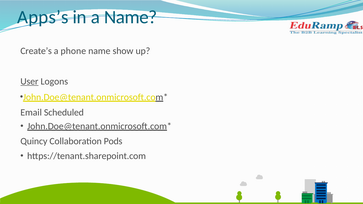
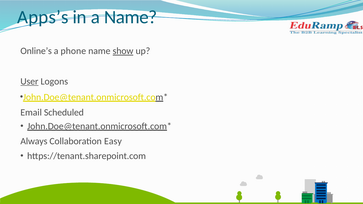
Create’s: Create’s -> Online’s
show underline: none -> present
Quincy: Quincy -> Always
Pods: Pods -> Easy
